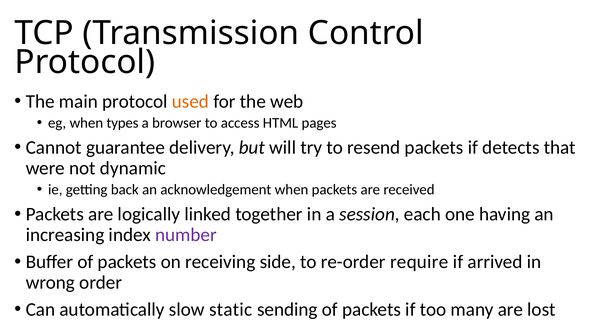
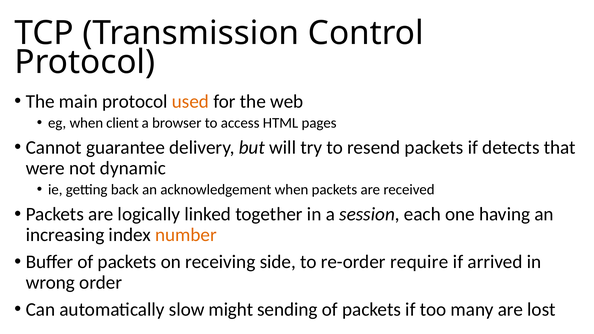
types: types -> client
number colour: purple -> orange
static: static -> might
